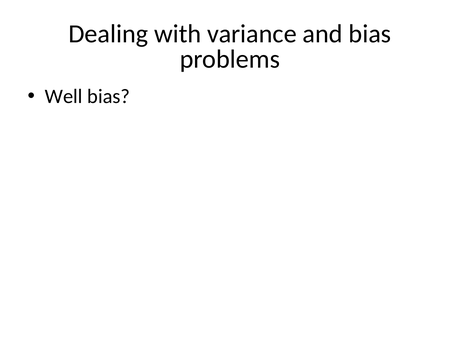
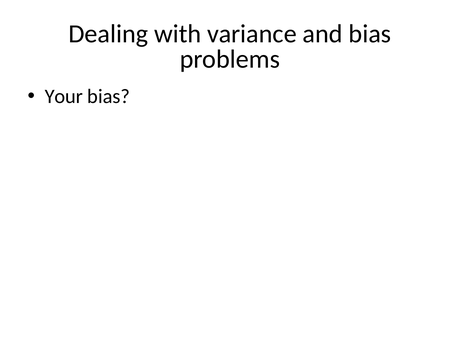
Well: Well -> Your
